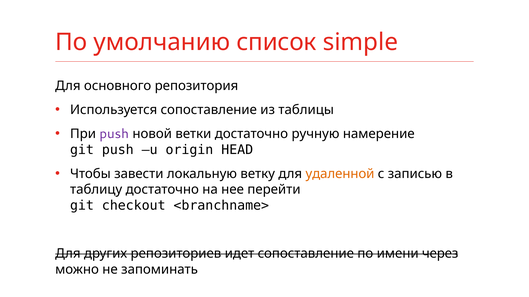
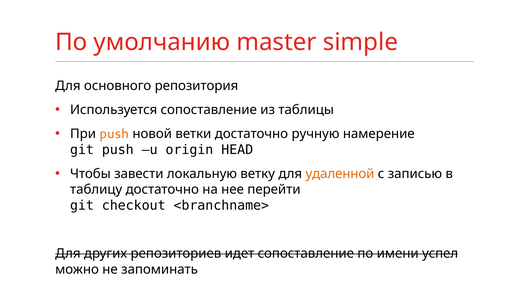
список: список -> master
push at (114, 134) colour: purple -> orange
через: через -> успел
